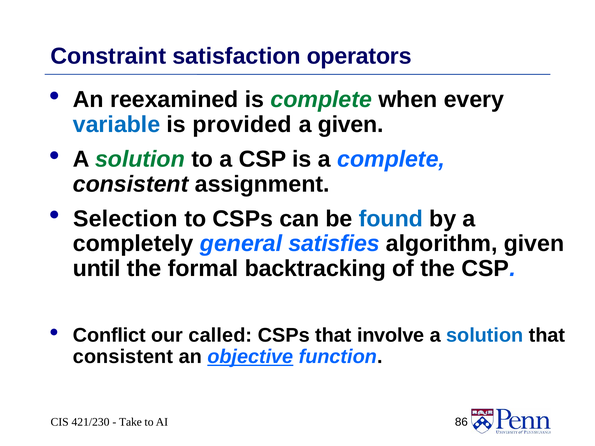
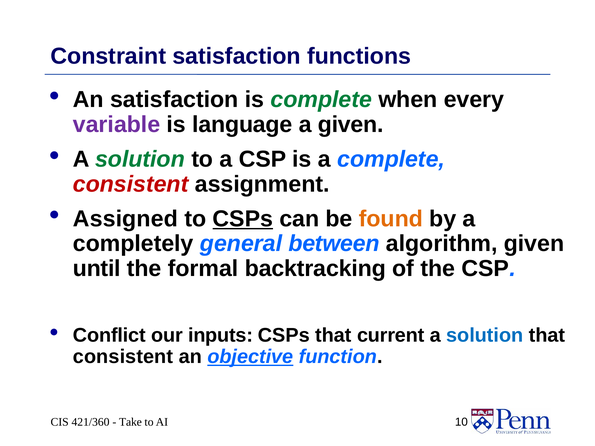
operators: operators -> functions
An reexamined: reexamined -> satisfaction
variable colour: blue -> purple
provided: provided -> language
consistent at (131, 184) colour: black -> red
Selection: Selection -> Assigned
CSPs at (243, 219) underline: none -> present
found colour: blue -> orange
satisfies: satisfies -> between
called: called -> inputs
involve: involve -> current
421/230: 421/230 -> 421/360
86: 86 -> 10
